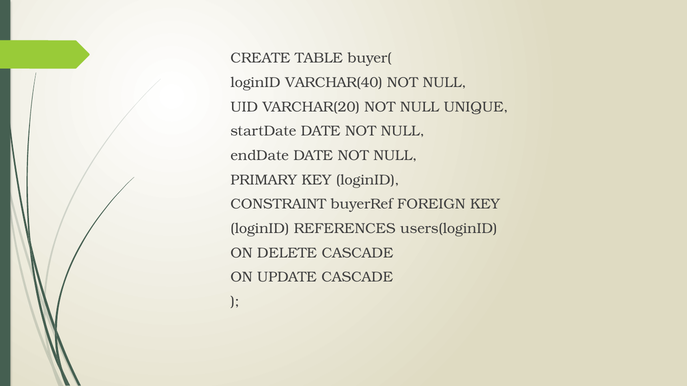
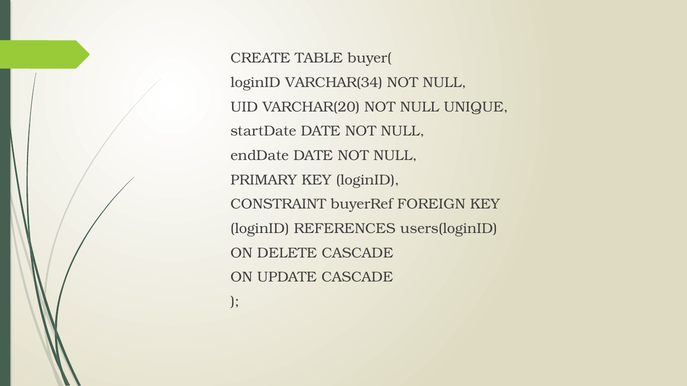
VARCHAR(40: VARCHAR(40 -> VARCHAR(34
